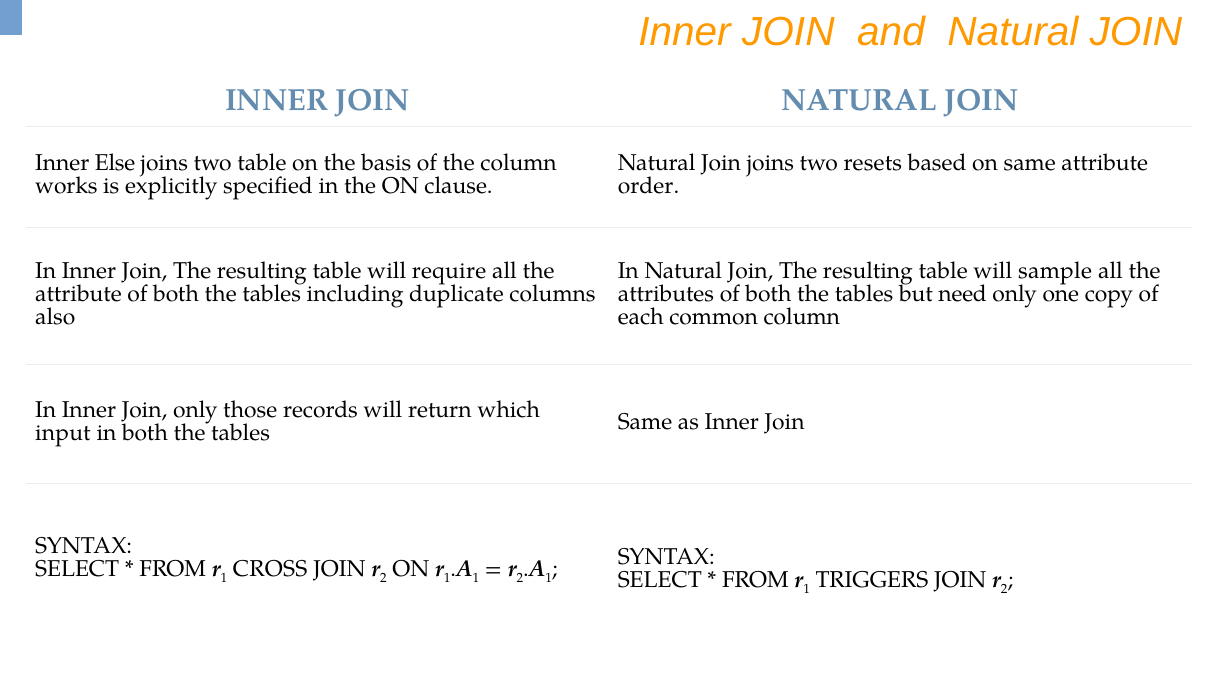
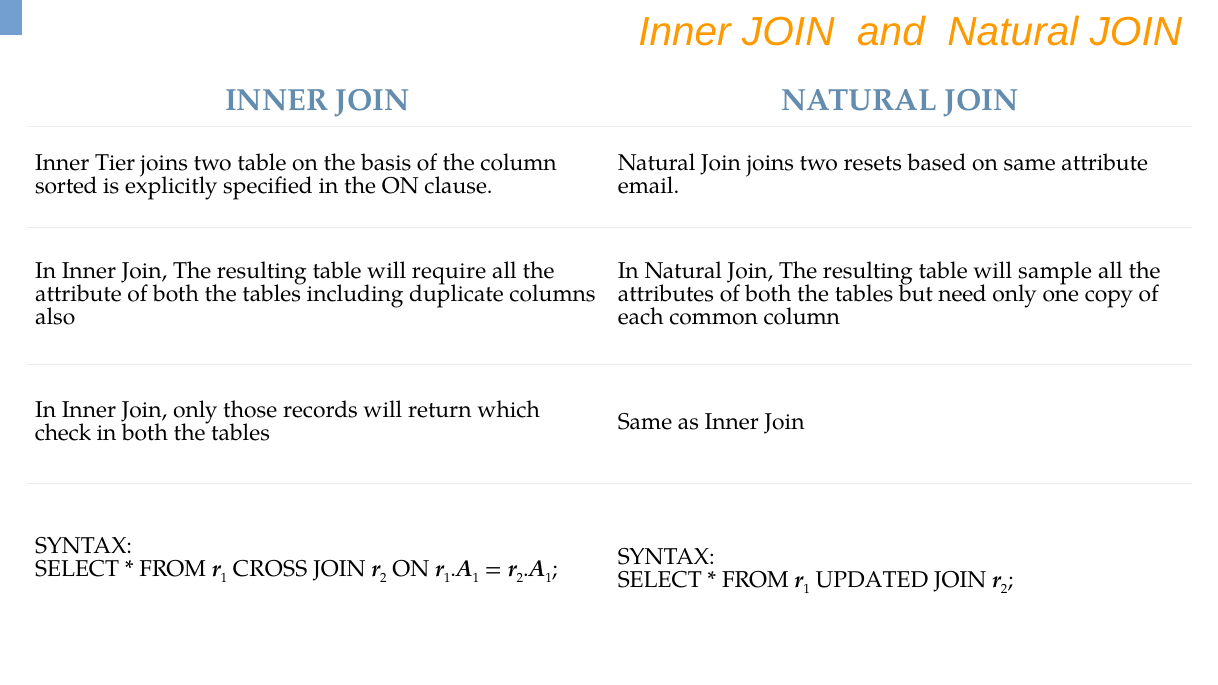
Else: Else -> Tier
works: works -> sorted
order: order -> email
input: input -> check
TRIGGERS: TRIGGERS -> UPDATED
